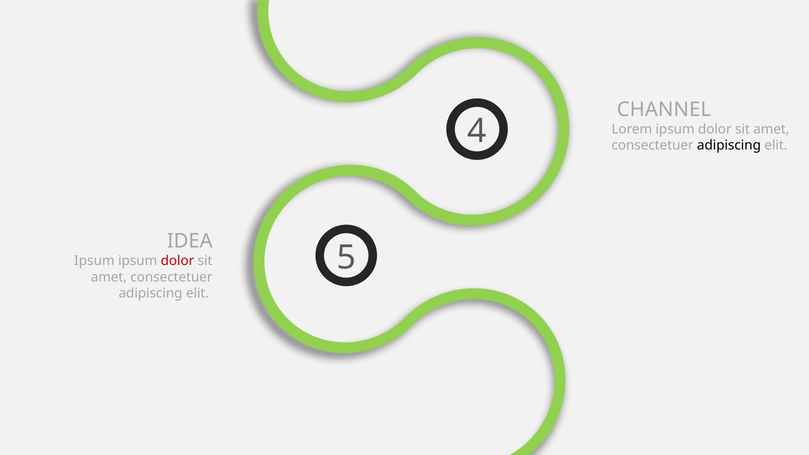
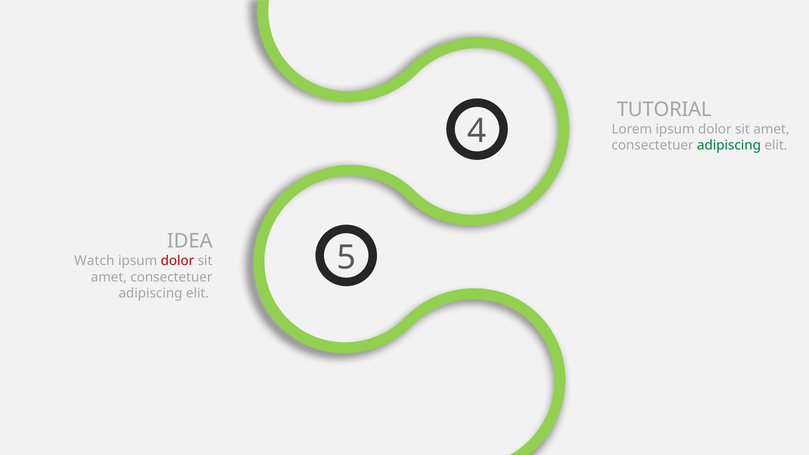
CHANNEL: CHANNEL -> TUTORIAL
adipiscing at (729, 145) colour: black -> green
Ipsum at (94, 261): Ipsum -> Watch
